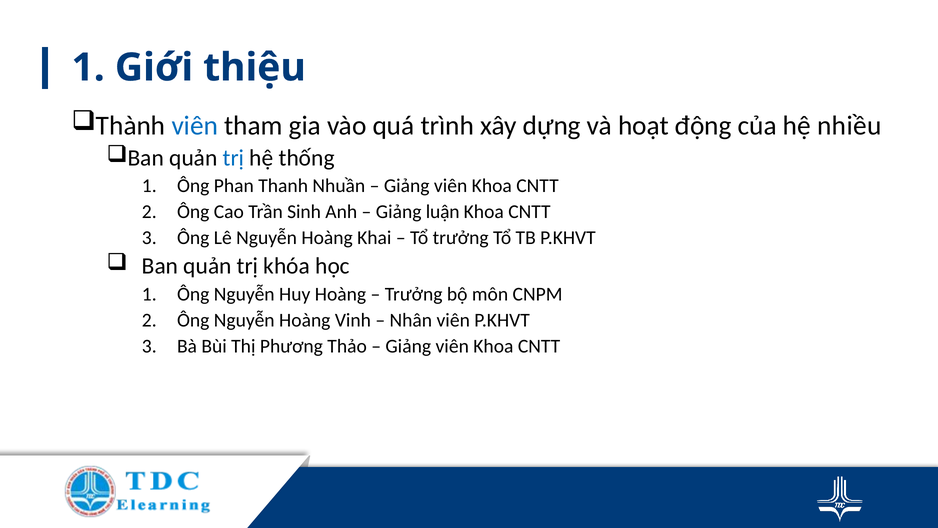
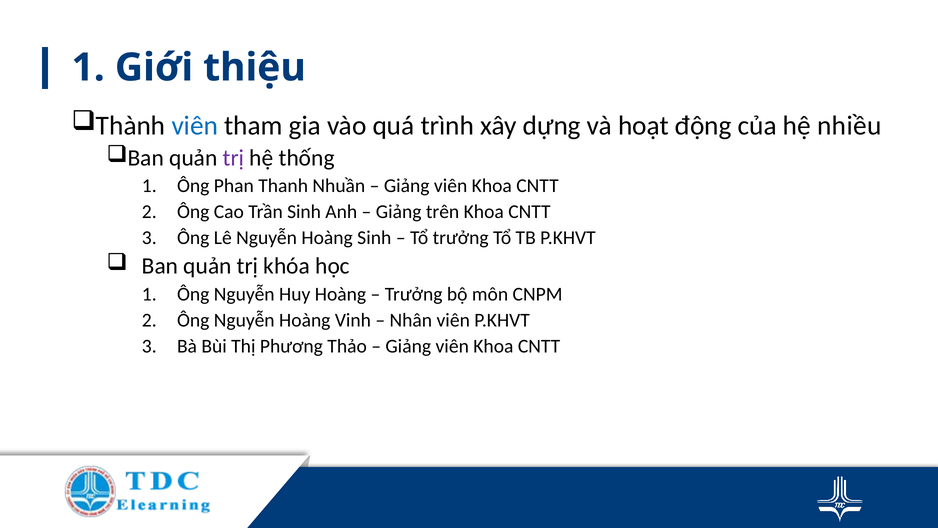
trị at (233, 158) colour: blue -> purple
luận: luận -> trên
Hoàng Khai: Khai -> Sinh
